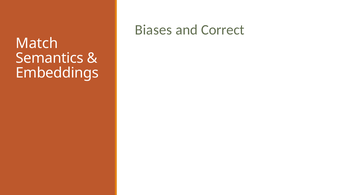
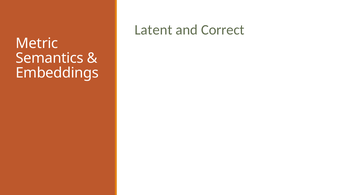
Biases: Biases -> Latent
Match: Match -> Metric
